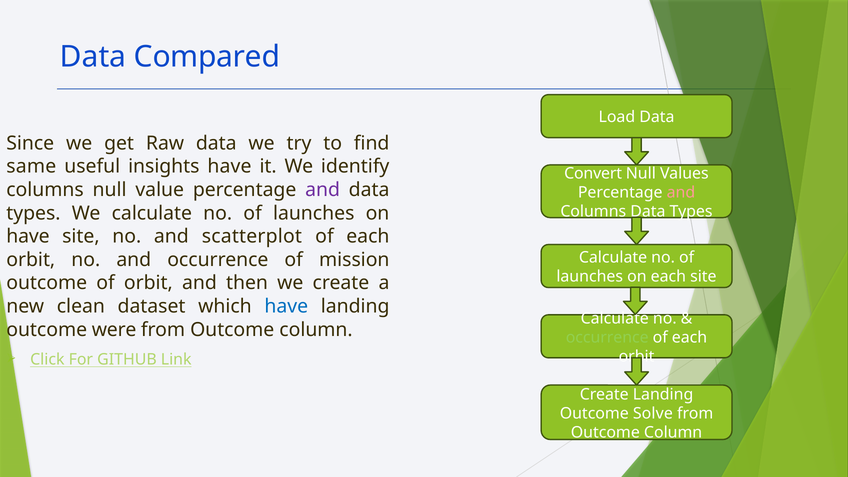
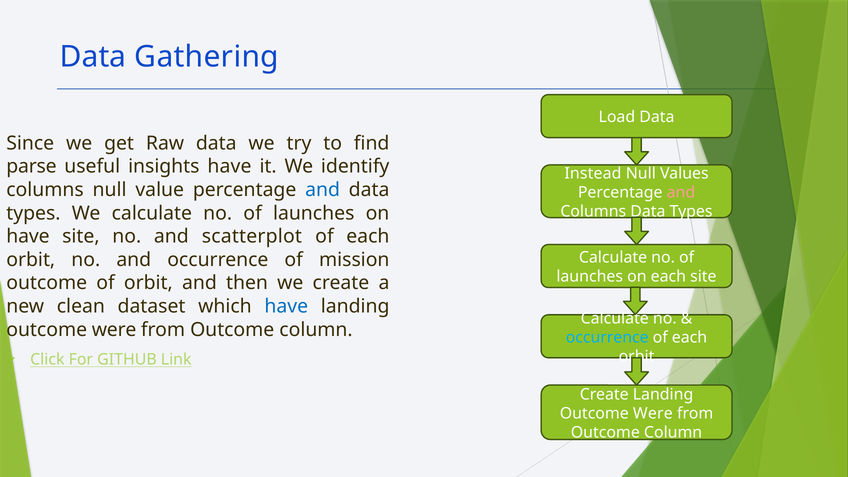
Compared: Compared -> Gathering
same: same -> parse
Convert: Convert -> Instead
and at (323, 190) colour: purple -> blue
occurrence at (607, 337) colour: light green -> light blue
Solve at (653, 413): Solve -> Were
